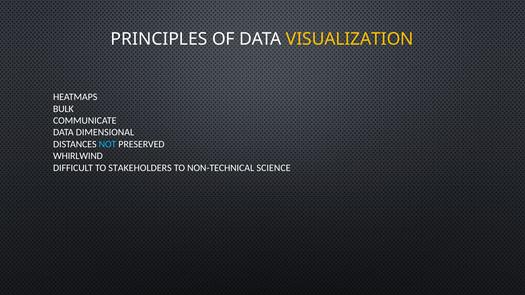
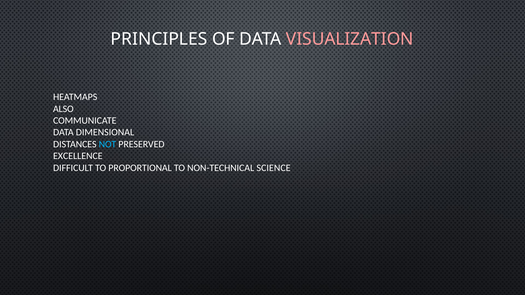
VISUALIZATION colour: yellow -> pink
BULK: BULK -> ALSO
WHIRLWIND: WHIRLWIND -> EXCELLENCE
STAKEHOLDERS: STAKEHOLDERS -> PROPORTIONAL
